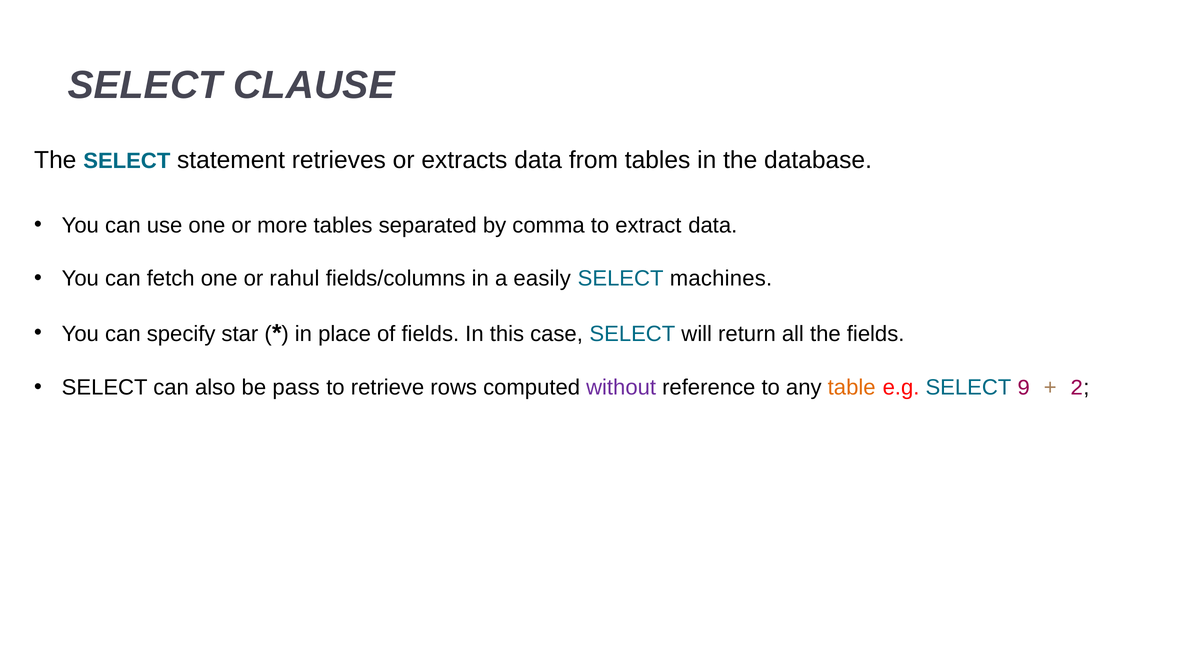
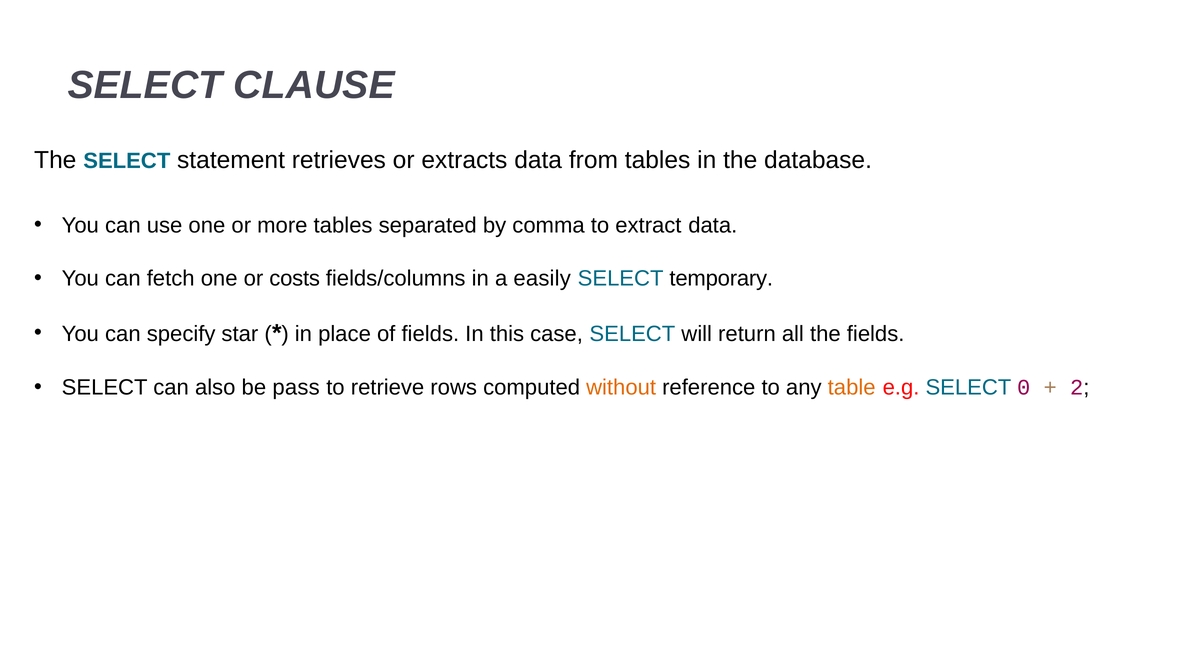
rahul: rahul -> costs
machines: machines -> temporary
without colour: purple -> orange
9: 9 -> 0
